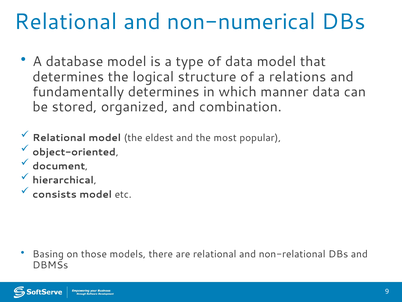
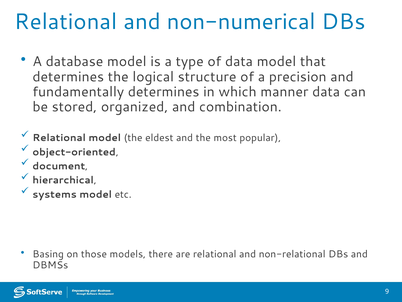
relations: relations -> precision
consists: consists -> systems
